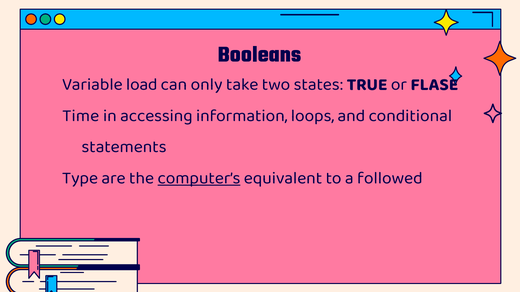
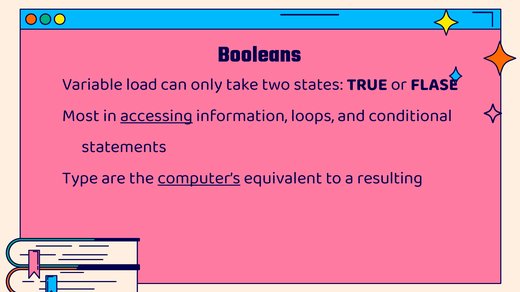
Time: Time -> Most
accessing underline: none -> present
followed: followed -> resulting
